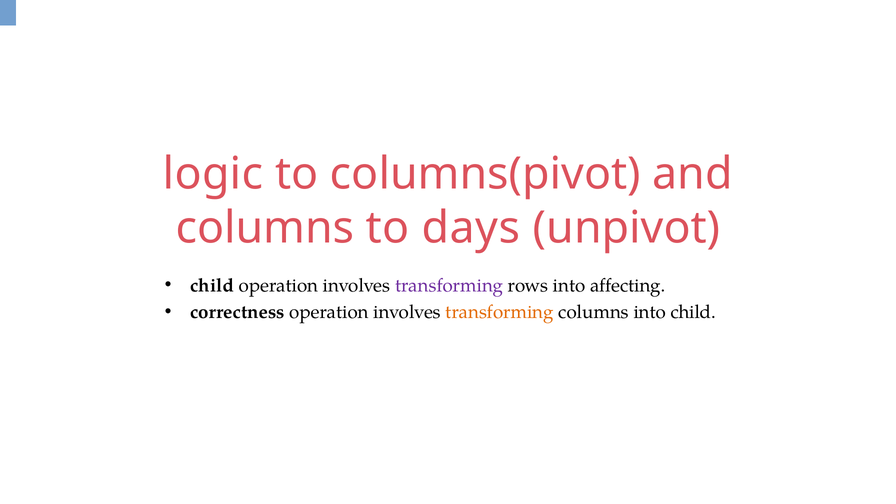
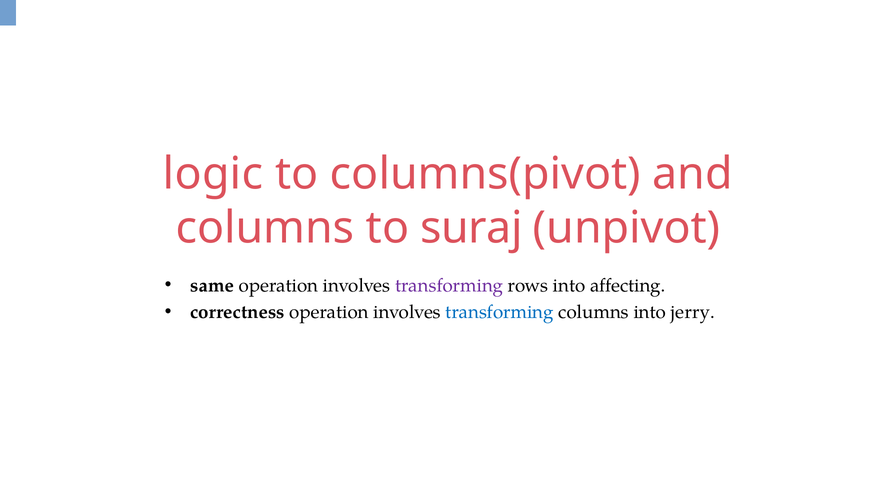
days: days -> suraj
child at (212, 285): child -> same
transforming at (500, 312) colour: orange -> blue
into child: child -> jerry
